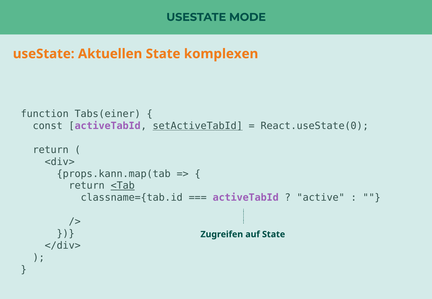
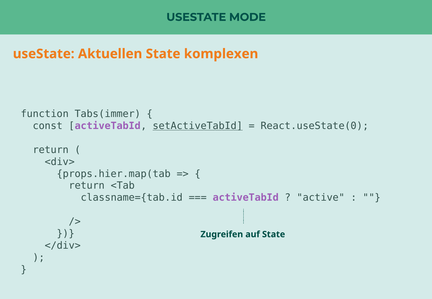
Tabs(einer: Tabs(einer -> Tabs(immer
props.kann.map(tab: props.kann.map(tab -> props.hier.map(tab
<Tab underline: present -> none
